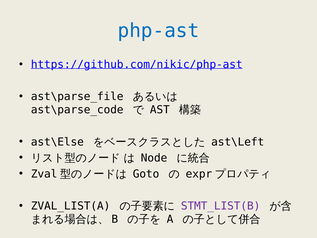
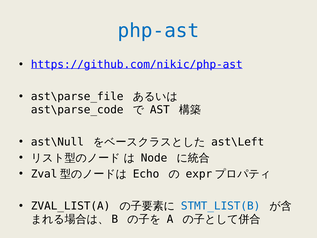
ast\Else: ast\Else -> ast\Null
Goto: Goto -> Echo
STMT_LIST(B colour: purple -> blue
